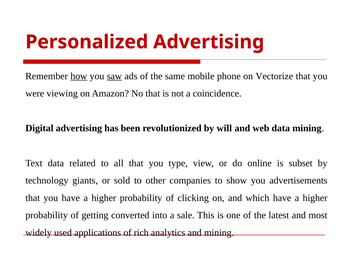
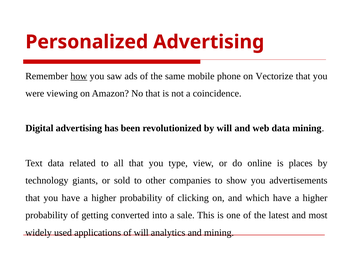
saw underline: present -> none
subset: subset -> places
of rich: rich -> will
